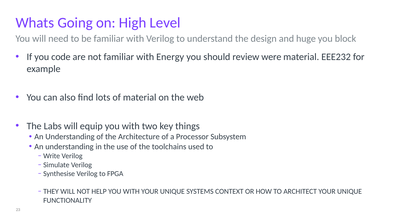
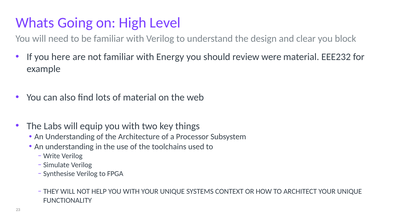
huge: huge -> clear
code: code -> here
